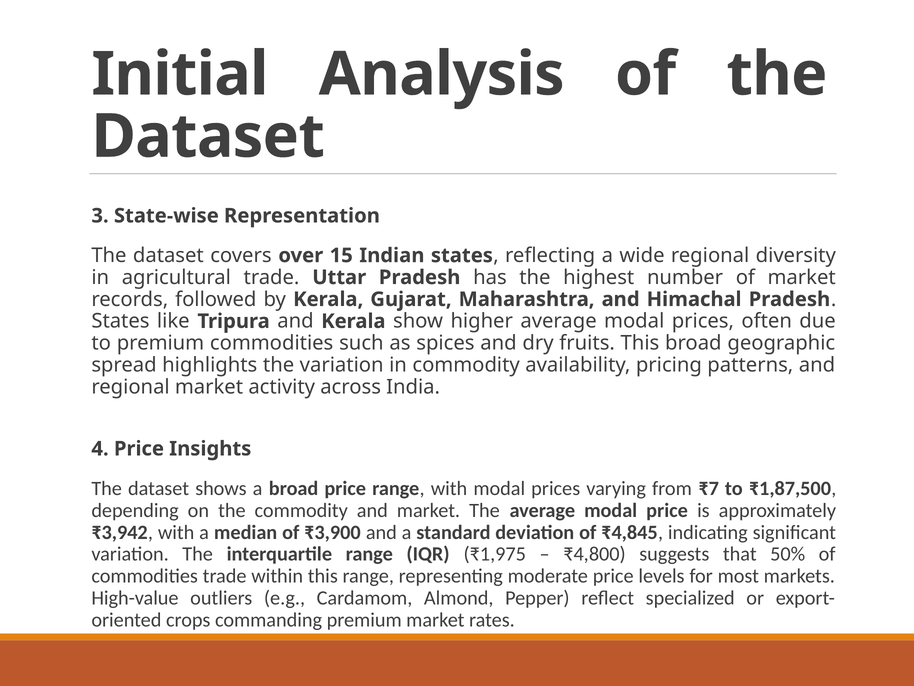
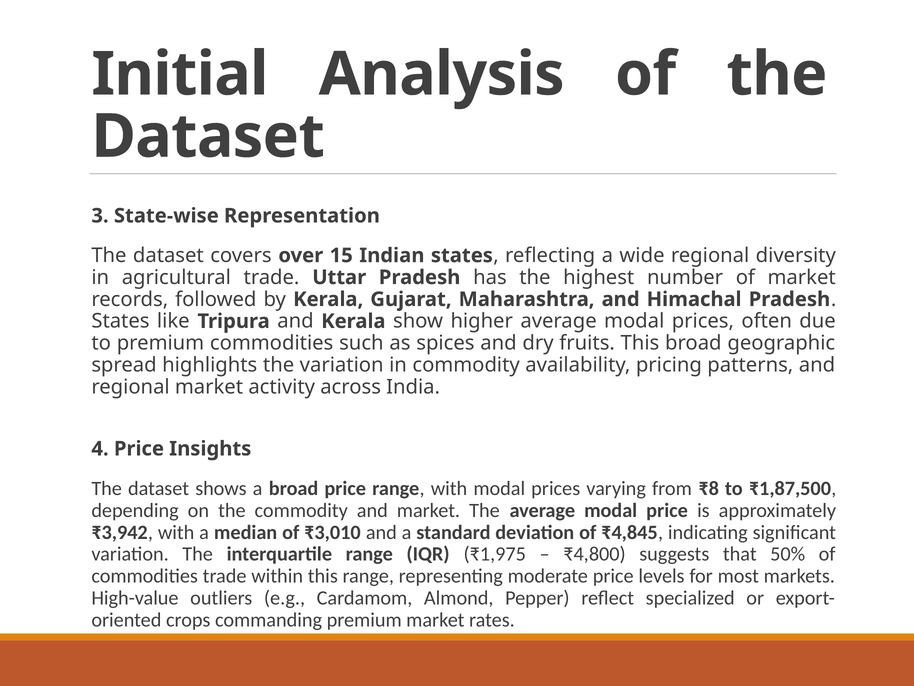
₹7: ₹7 -> ₹8
₹3,900: ₹3,900 -> ₹3,010
